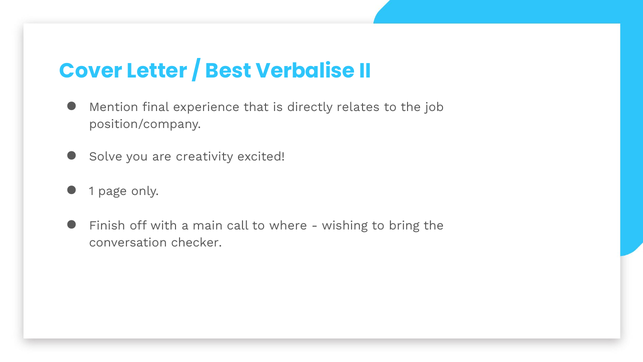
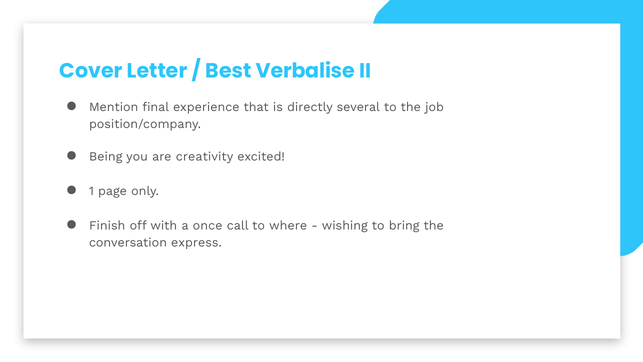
relates: relates -> several
Solve: Solve -> Being
main: main -> once
checker: checker -> express
